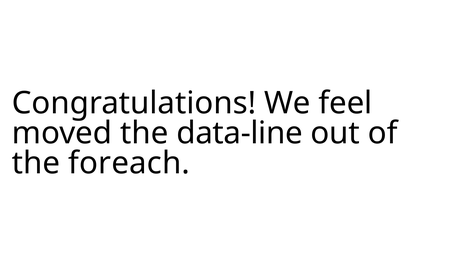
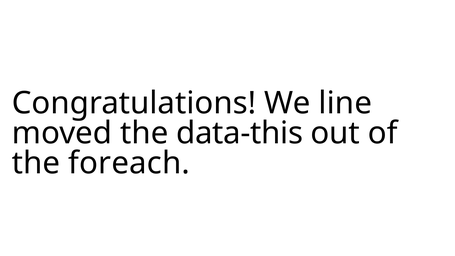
feel: feel -> line
data-line: data-line -> data-this
